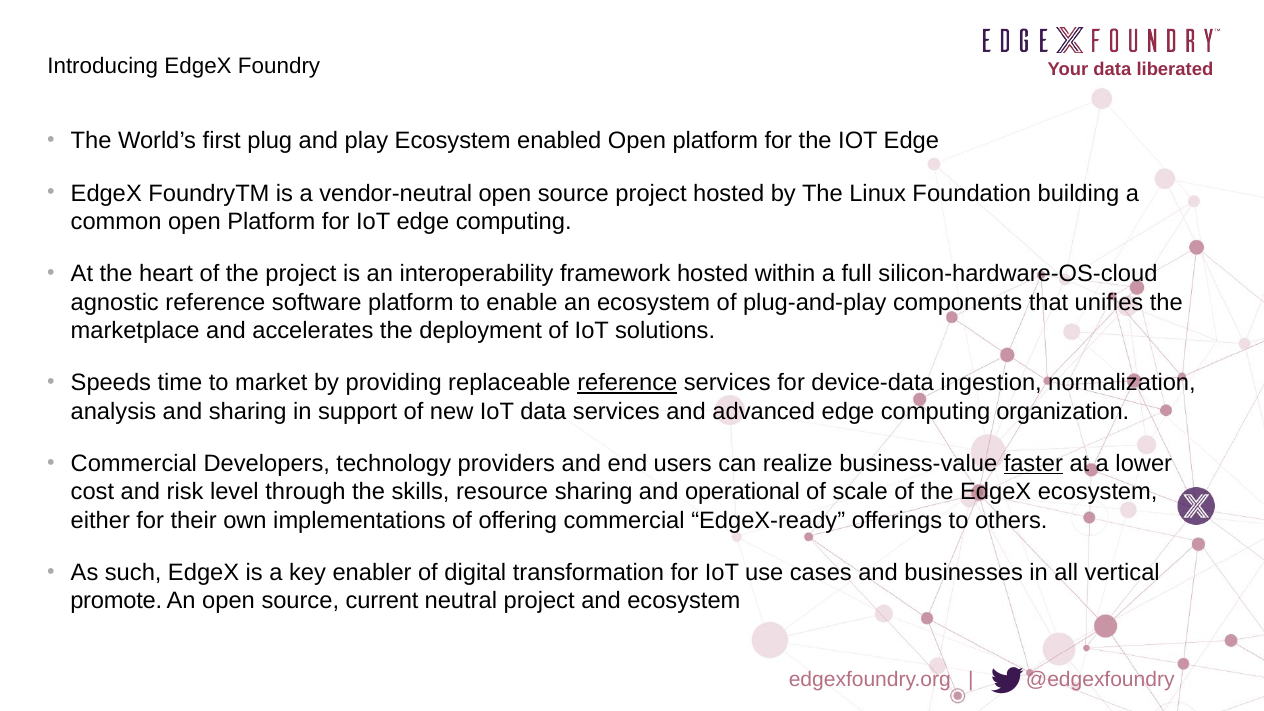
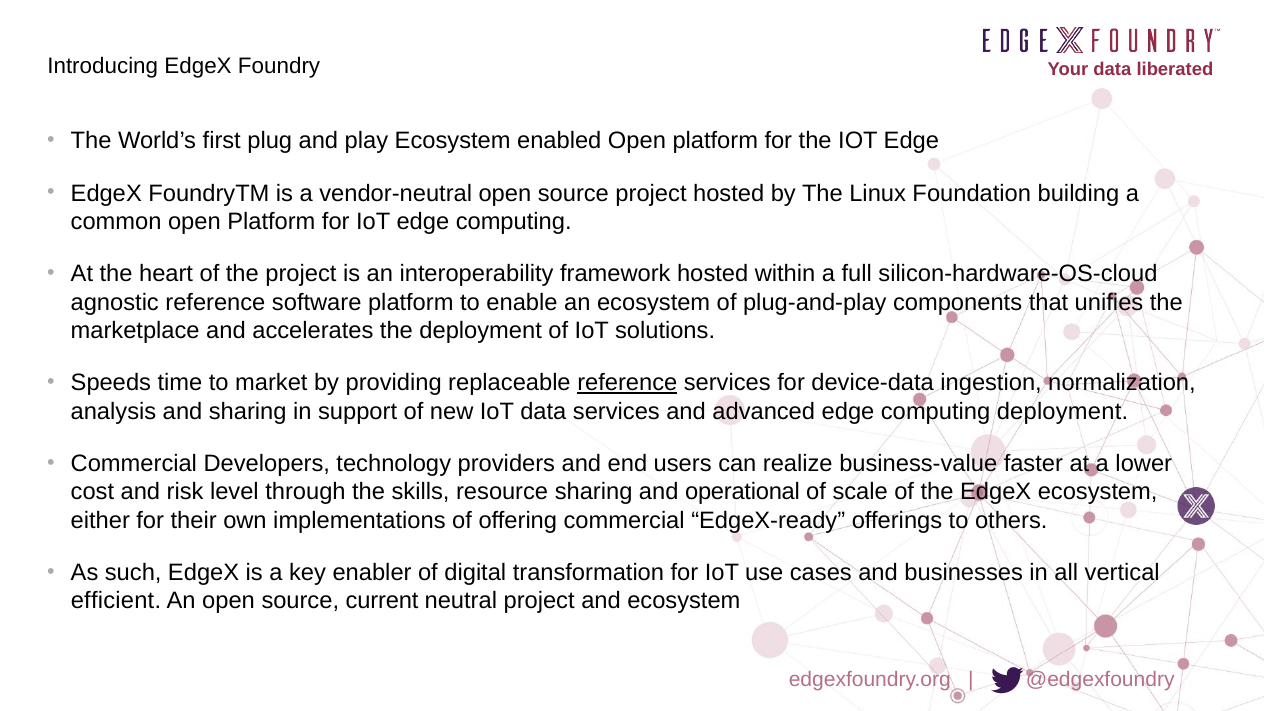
computing organization: organization -> deployment
faster underline: present -> none
promote: promote -> efficient
